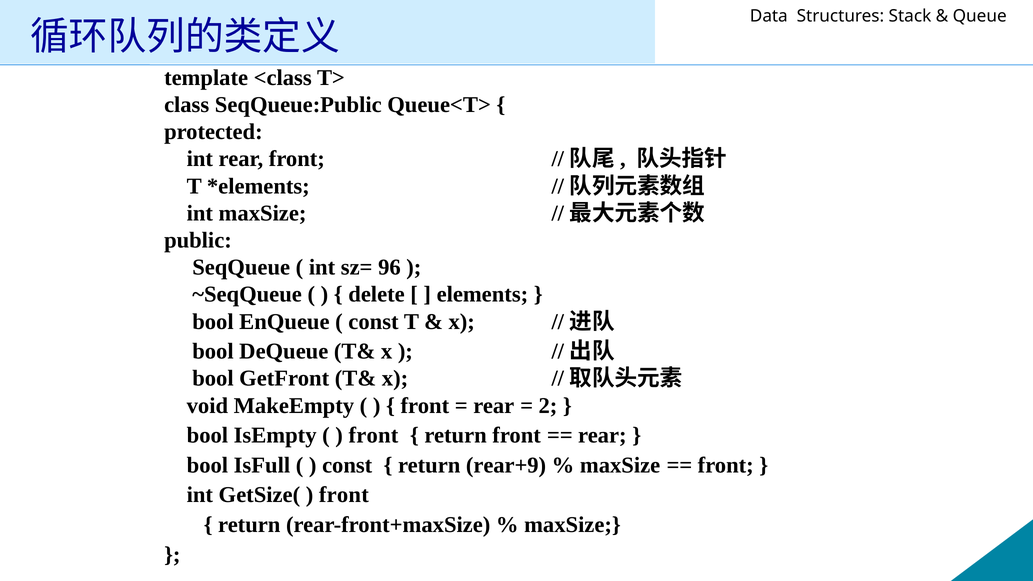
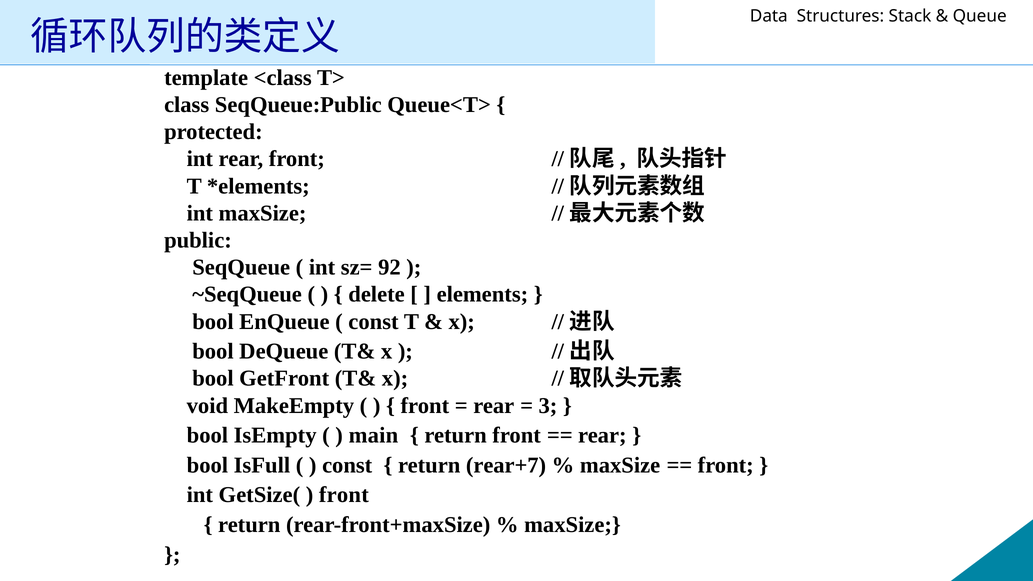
96: 96 -> 92
2: 2 -> 3
front at (373, 435): front -> main
rear+9: rear+9 -> rear+7
